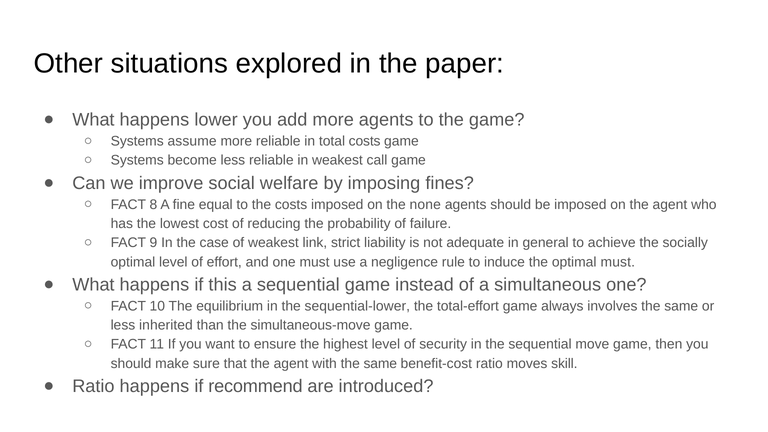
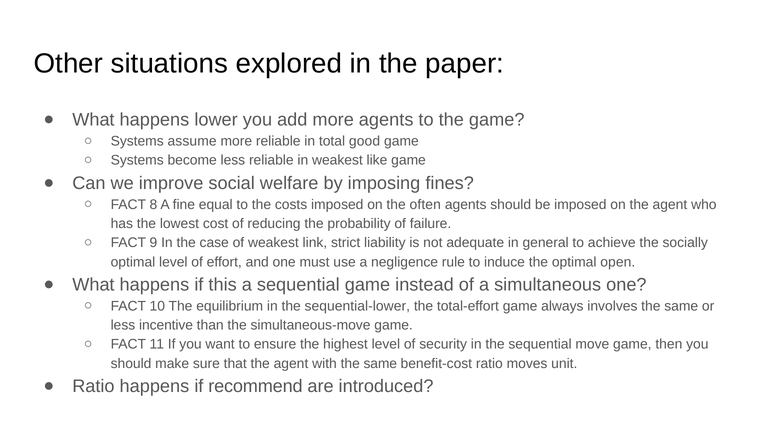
total costs: costs -> good
call: call -> like
none: none -> often
optimal must: must -> open
inherited: inherited -> incentive
skill: skill -> unit
